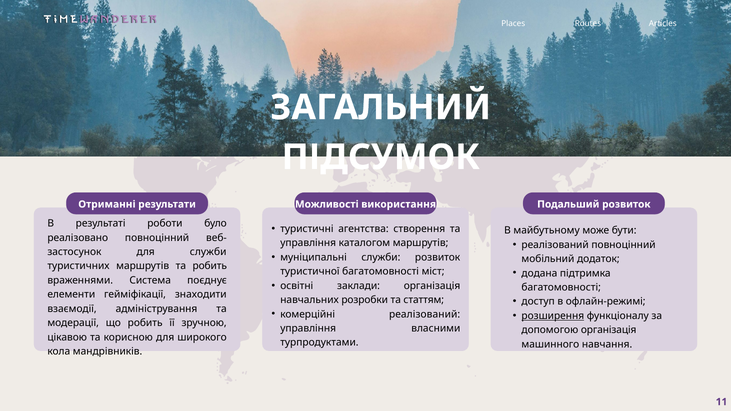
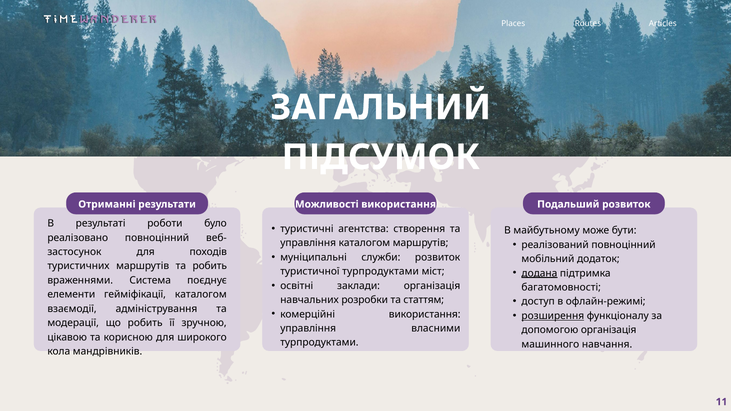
для служби: служби -> походів
додана underline: none -> present
туристичної багатомовності: багатомовності -> турпродуктами
гейміфікації знаходити: знаходити -> каталогом
комерційні реалізований: реалізований -> використання
